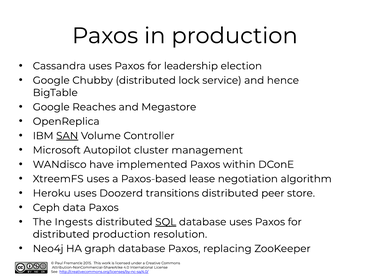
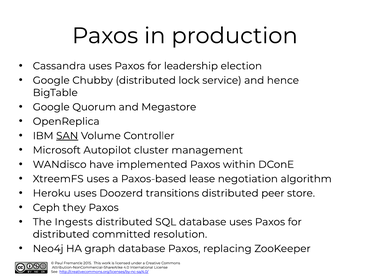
Reaches: Reaches -> Quorum
data: data -> they
SQL underline: present -> none
distributed production: production -> committed
